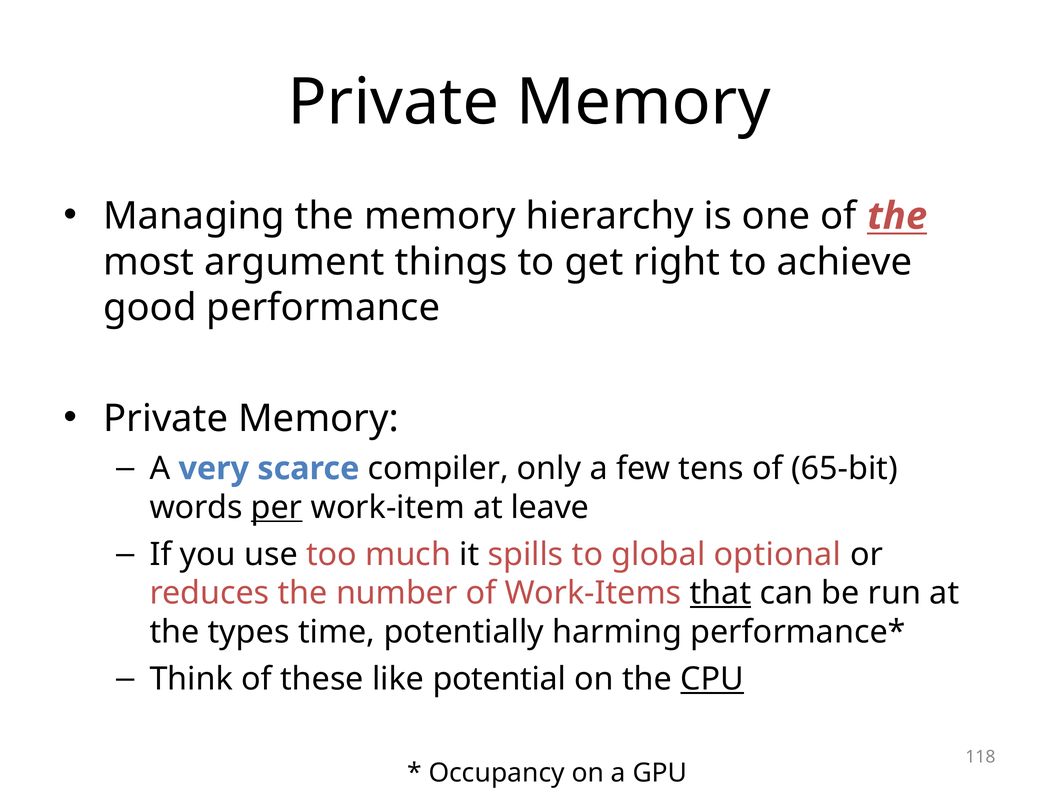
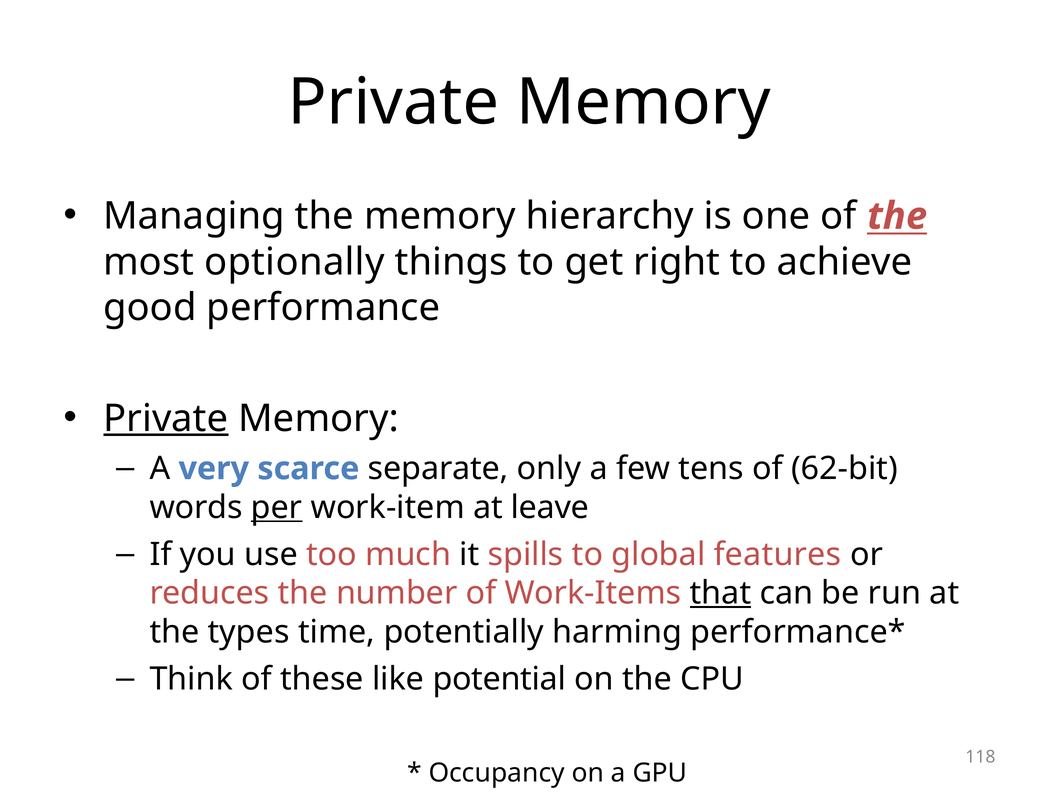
argument: argument -> optionally
Private at (166, 419) underline: none -> present
compiler: compiler -> separate
65-bit: 65-bit -> 62-bit
optional: optional -> features
CPU underline: present -> none
